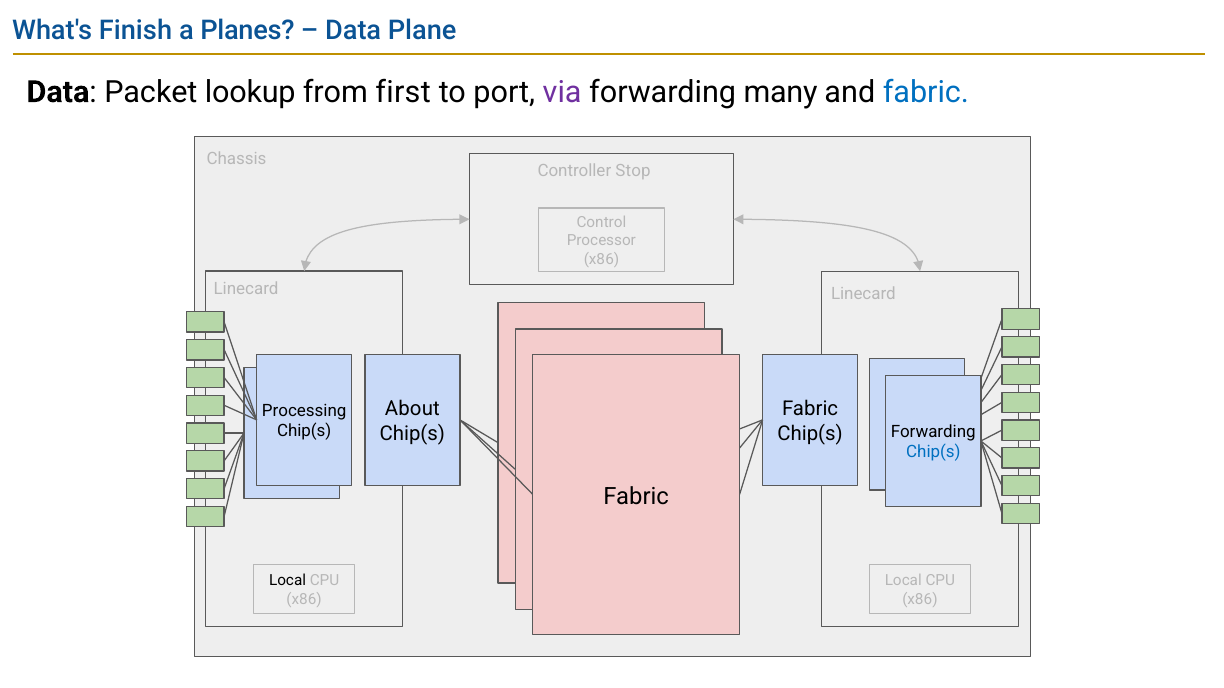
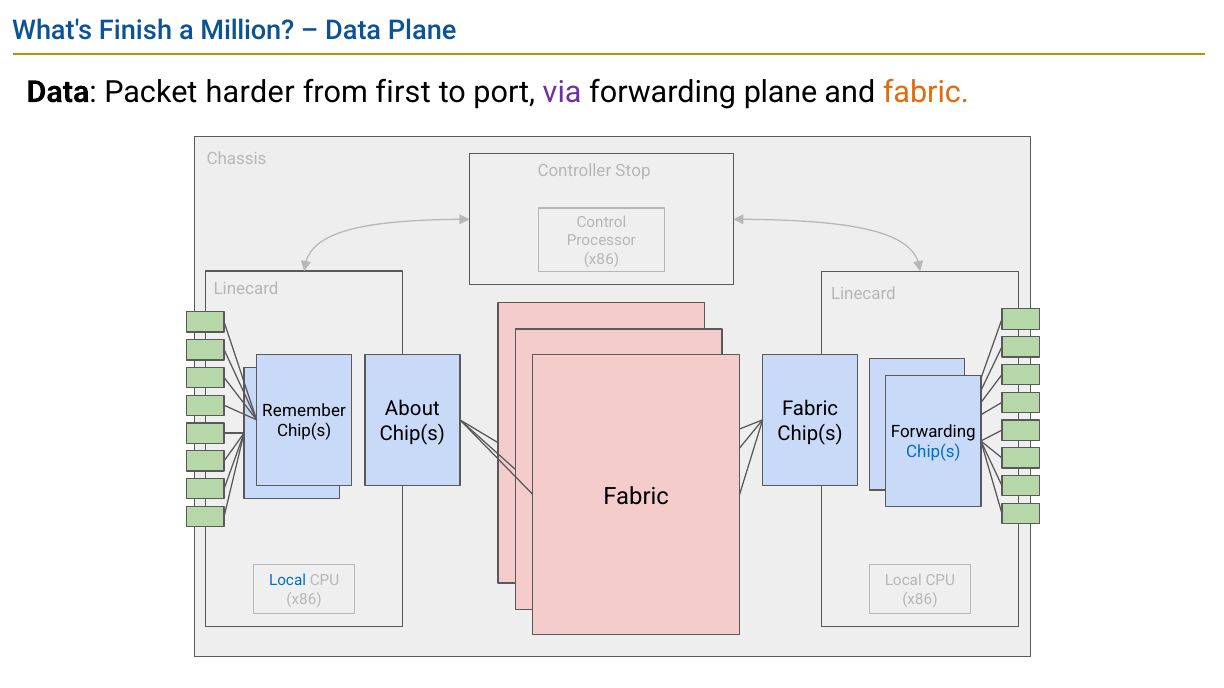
Planes: Planes -> Million
lookup: lookup -> harder
forwarding many: many -> plane
fabric at (926, 92) colour: blue -> orange
Processing: Processing -> Remember
Local at (288, 581) colour: black -> blue
